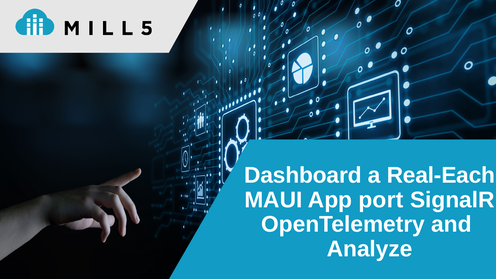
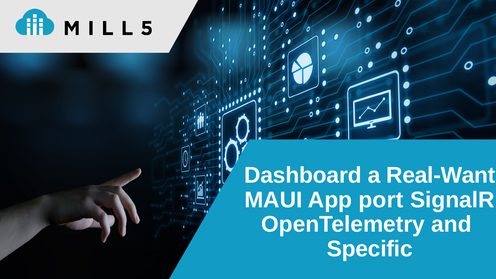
Real-Each: Real-Each -> Real-Want
Analyze: Analyze -> Specific
